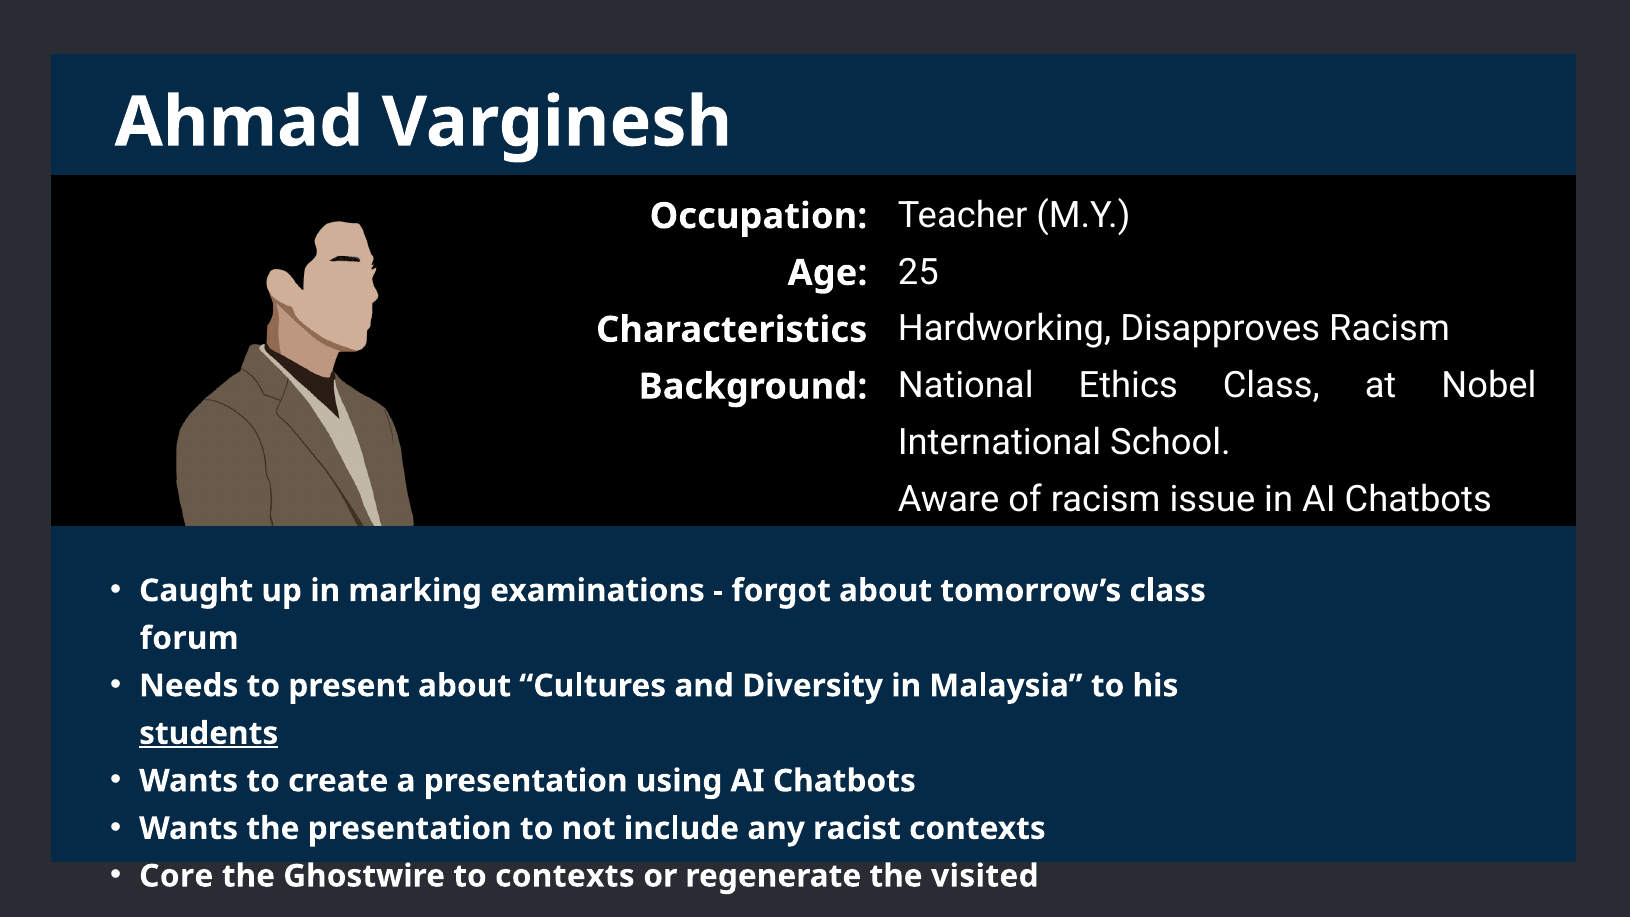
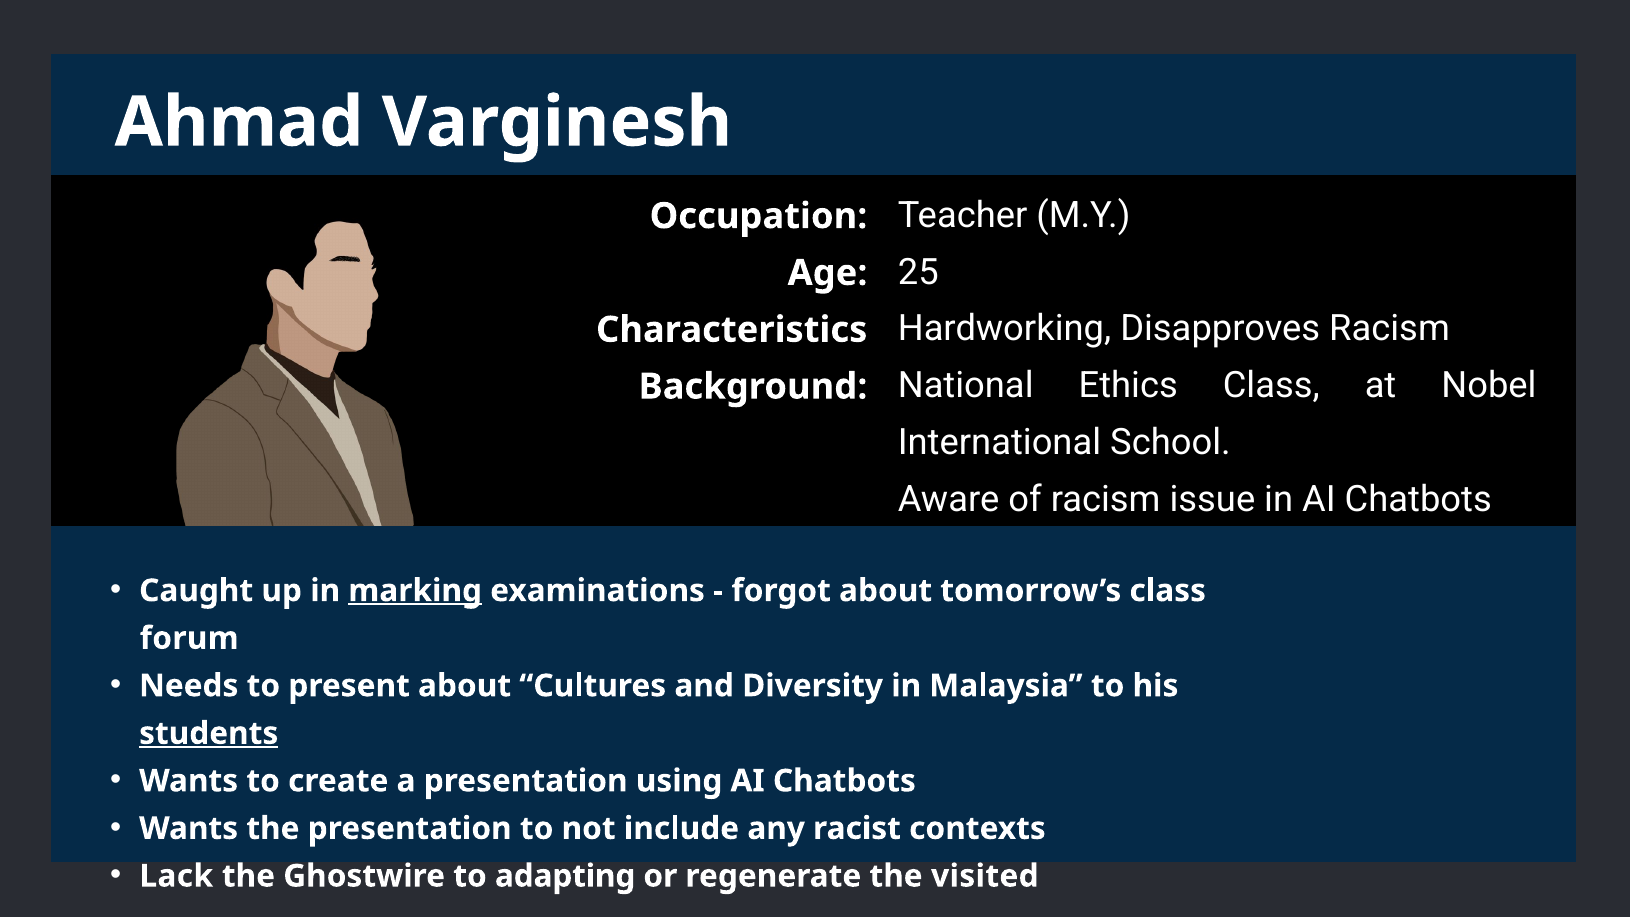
marking underline: none -> present
Core: Core -> Lack
to contexts: contexts -> adapting
